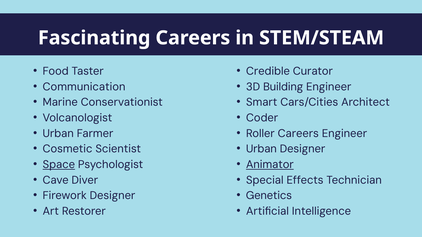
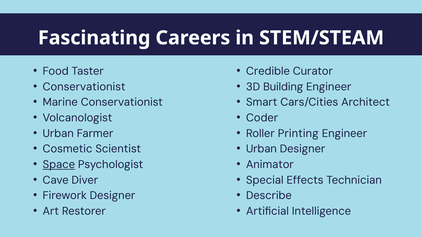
Communication at (84, 87): Communication -> Conservationist
Roller Careers: Careers -> Printing
Animator underline: present -> none
Genetics: Genetics -> Describe
